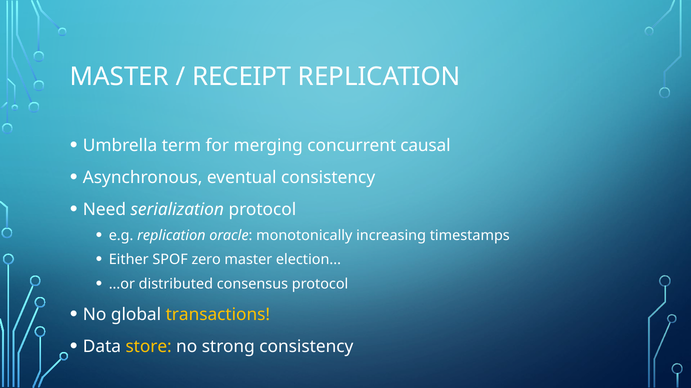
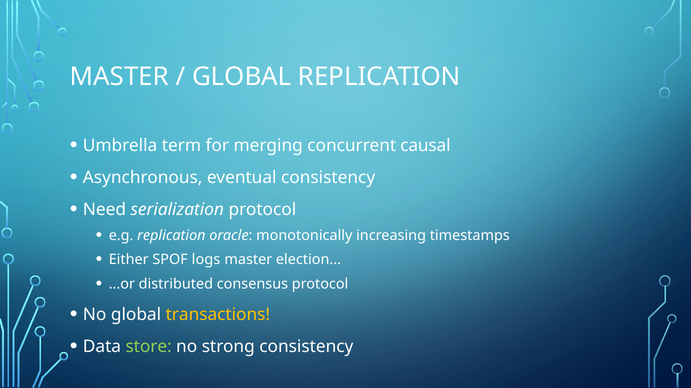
RECEIPT at (242, 77): RECEIPT -> GLOBAL
zero: zero -> logs
store colour: yellow -> light green
